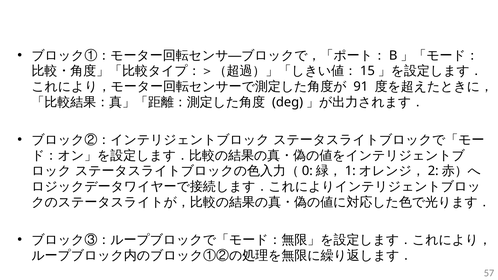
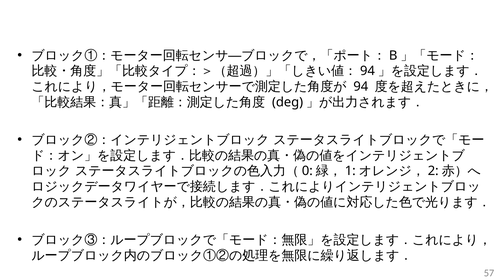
15 at (367, 71): 15 -> 94
91 at (361, 87): 91 -> 94
